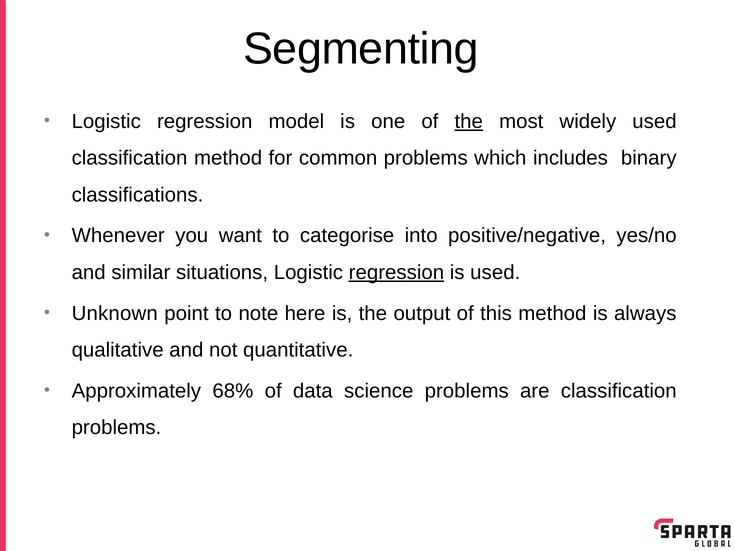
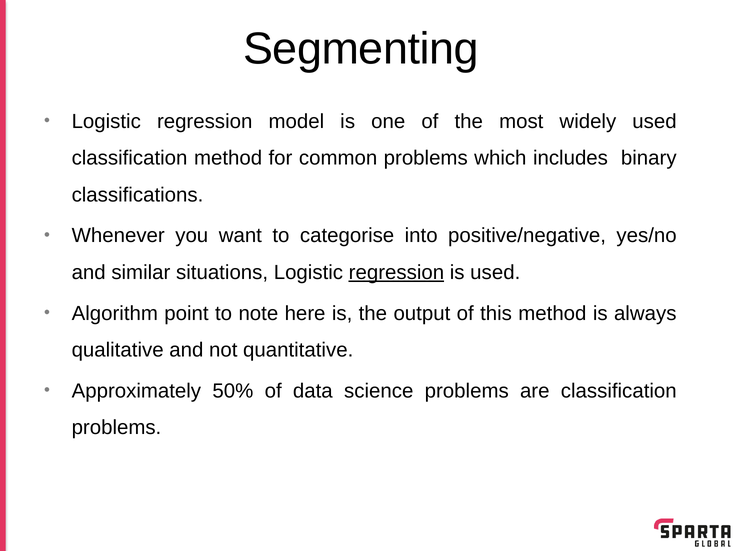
the at (469, 122) underline: present -> none
Unknown: Unknown -> Algorithm
68%: 68% -> 50%
